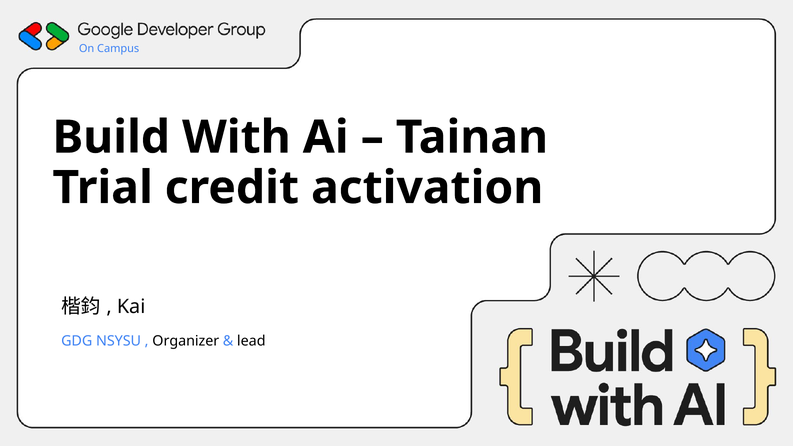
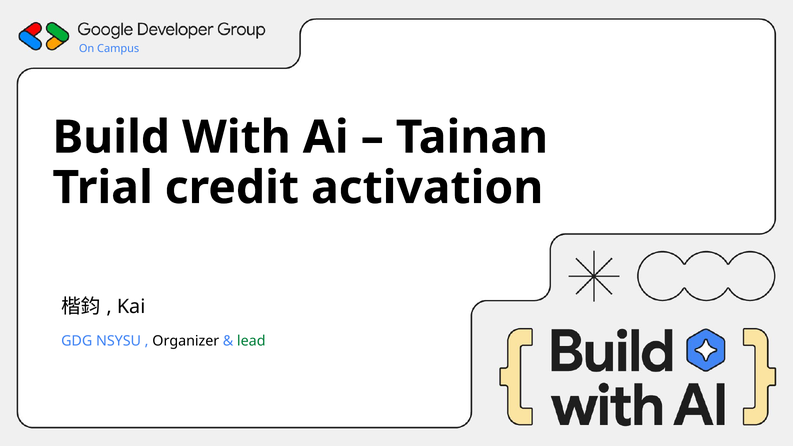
lead colour: black -> green
